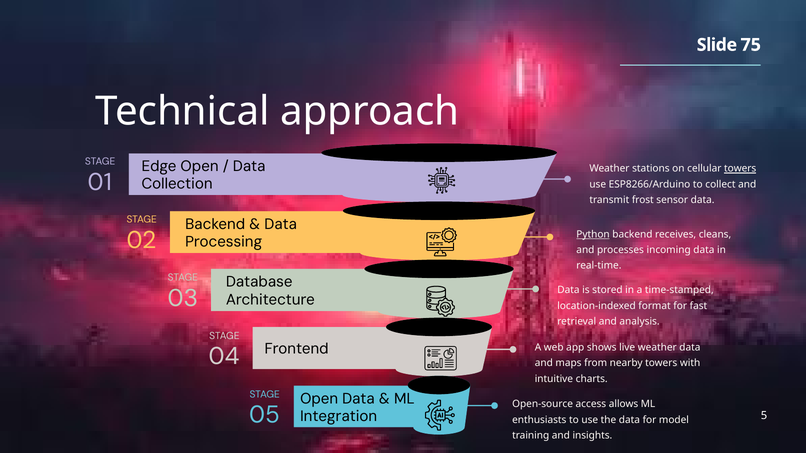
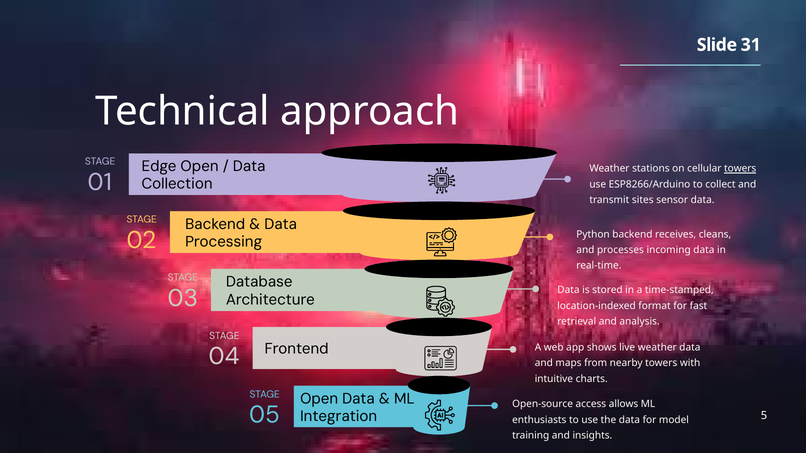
75: 75 -> 31
frost: frost -> sites
Python underline: present -> none
